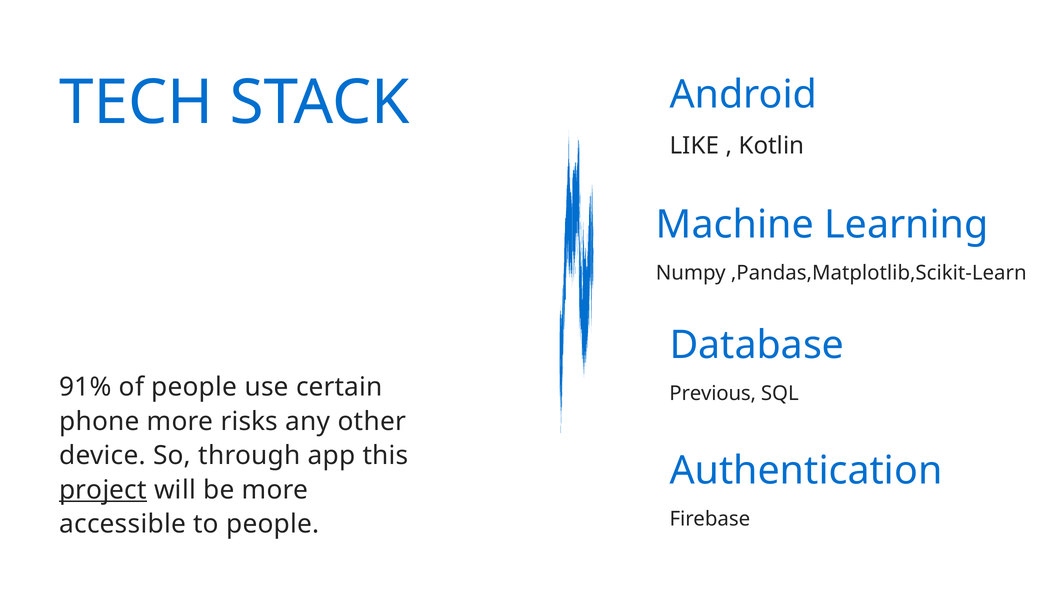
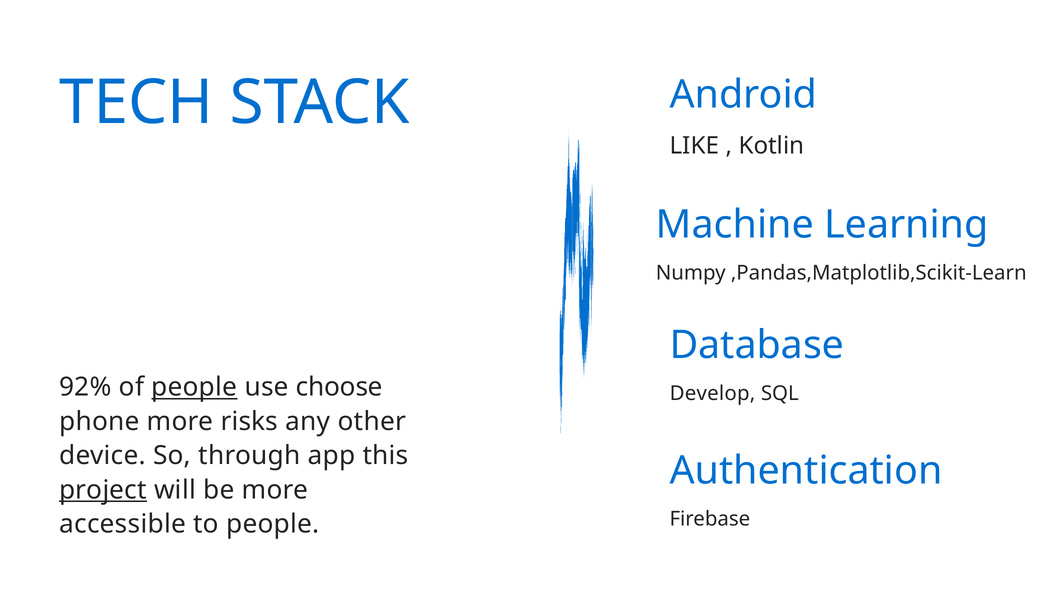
91%: 91% -> 92%
people at (194, 387) underline: none -> present
certain: certain -> choose
Previous: Previous -> Develop
